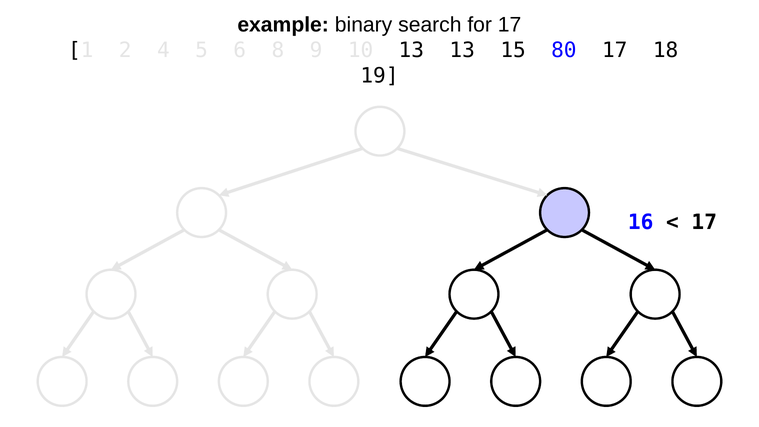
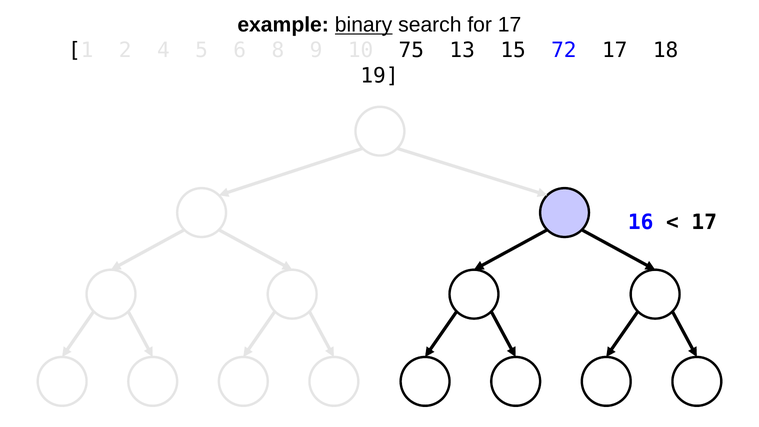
binary underline: none -> present
10 13: 13 -> 75
80: 80 -> 72
